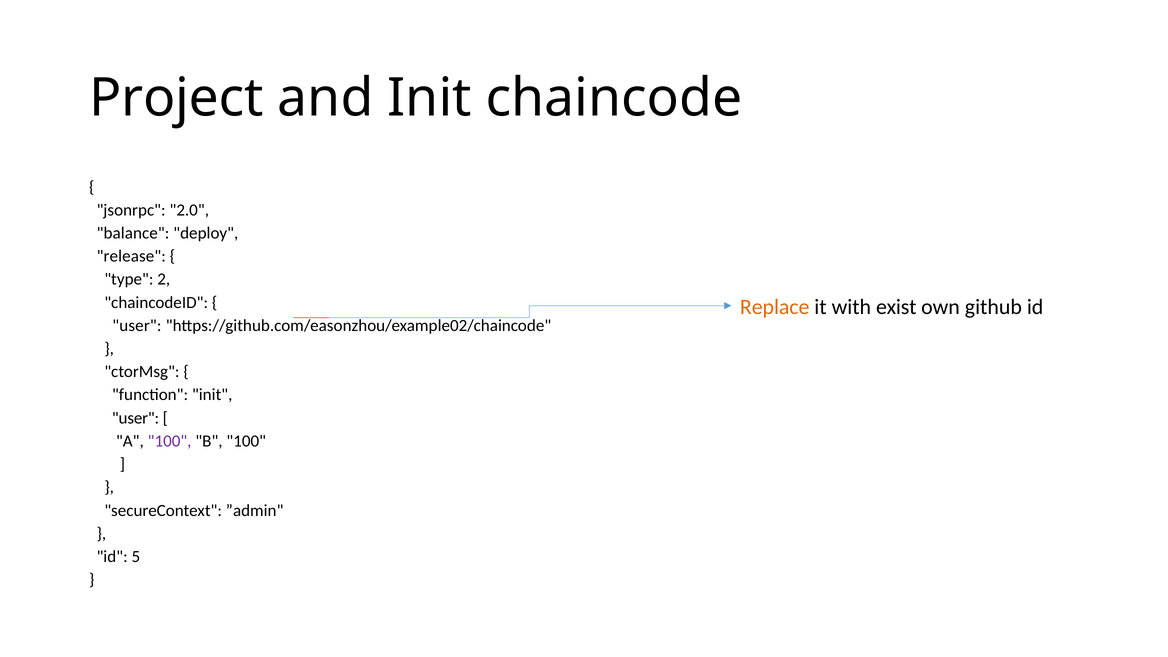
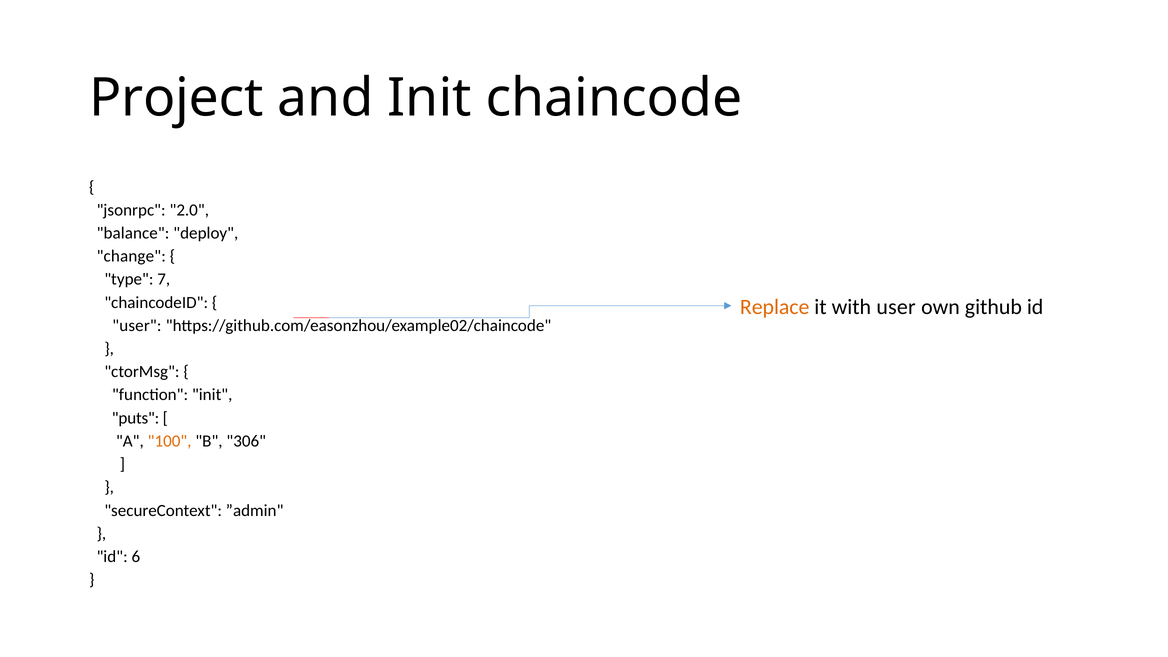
release: release -> change
2: 2 -> 7
with exist: exist -> user
user at (136, 418): user -> puts
100 at (170, 441) colour: purple -> orange
B 100: 100 -> 306
5: 5 -> 6
